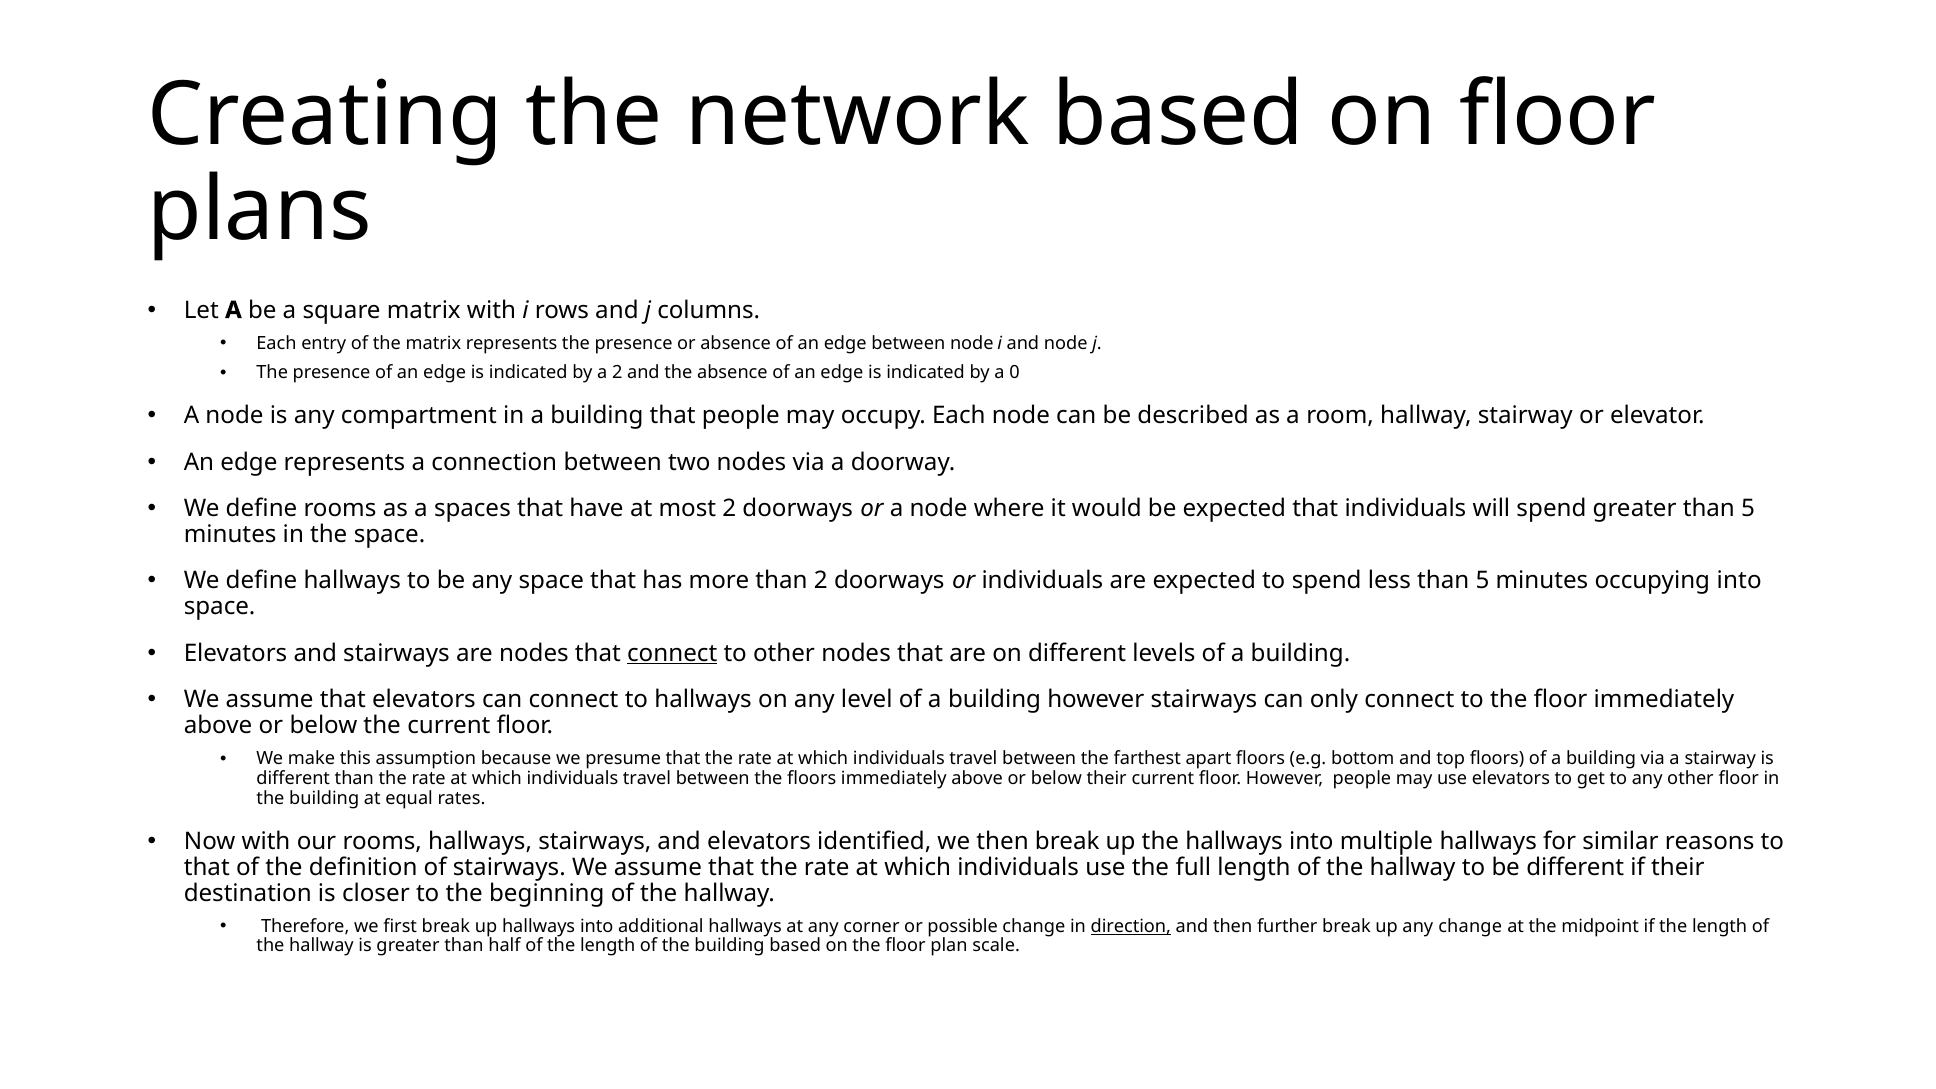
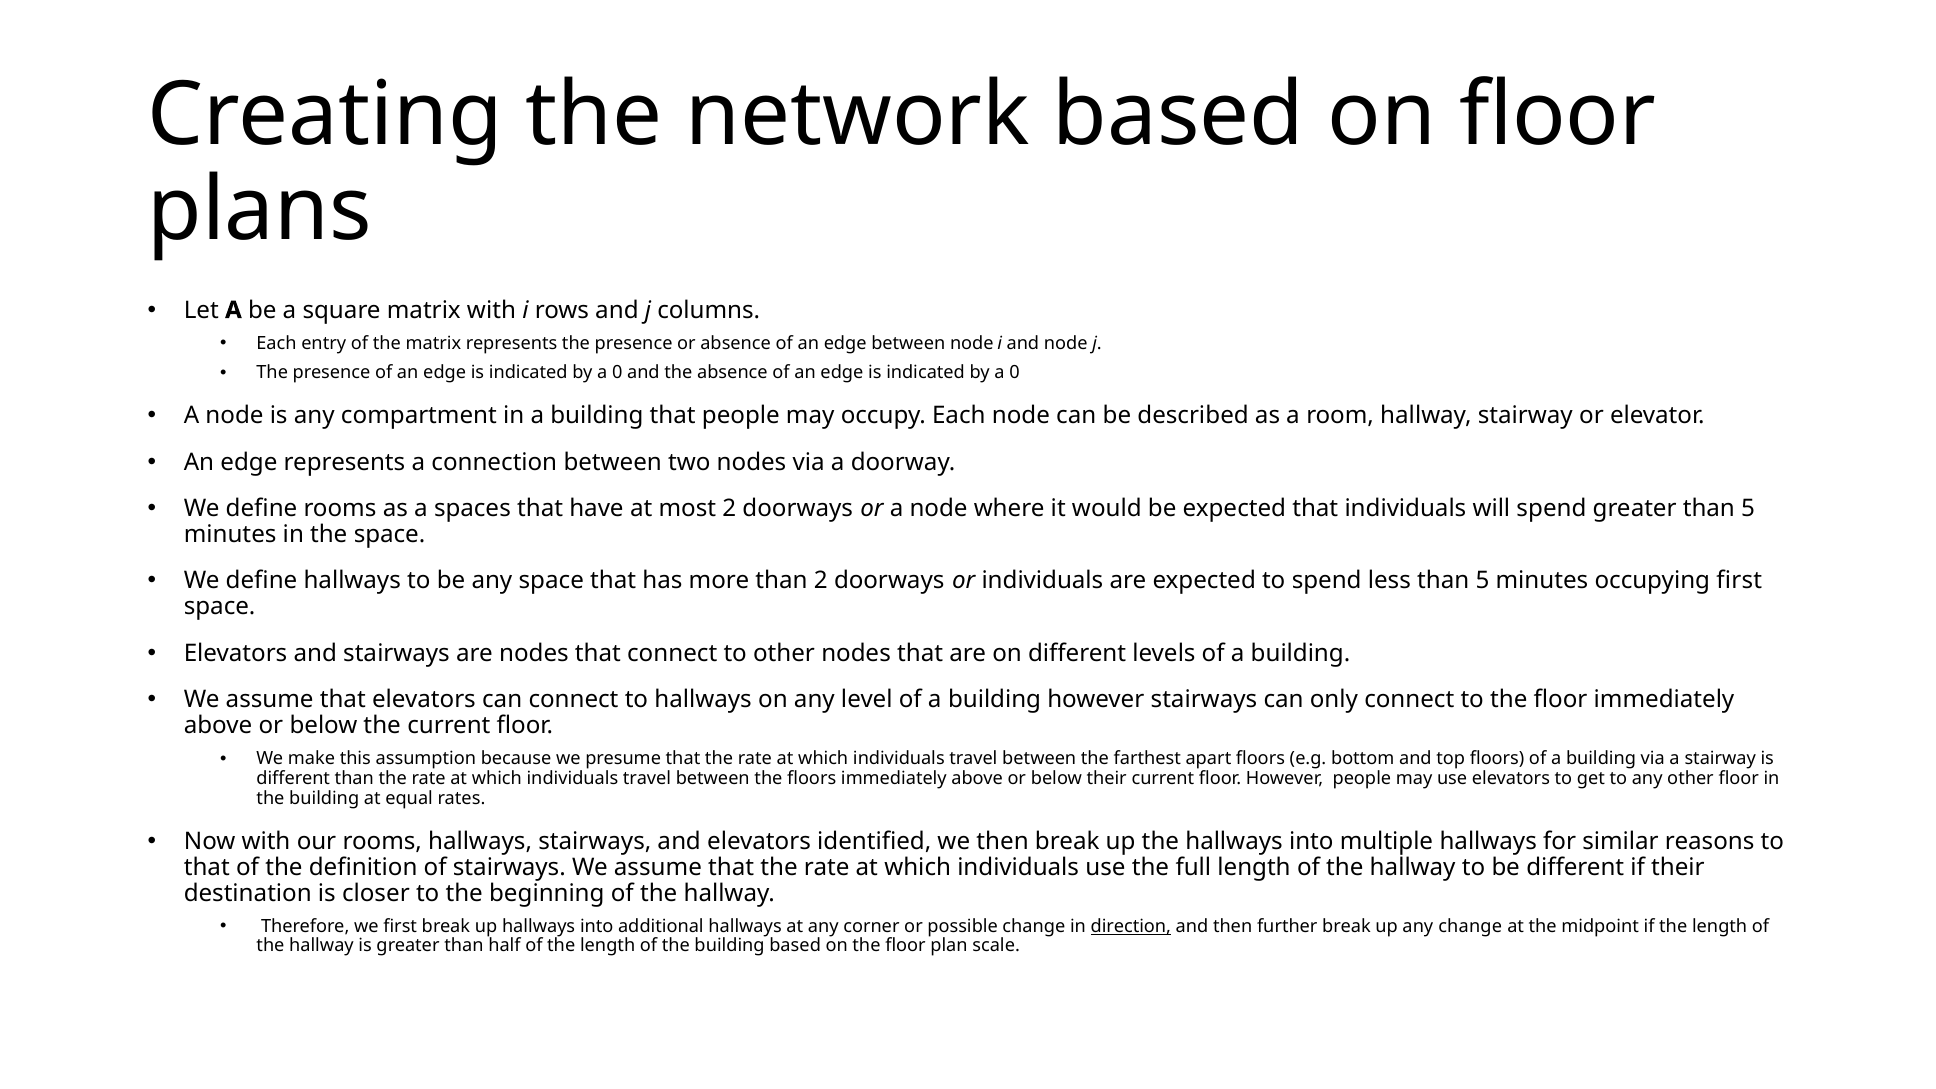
2 at (617, 373): 2 -> 0
occupying into: into -> first
connect at (672, 653) underline: present -> none
